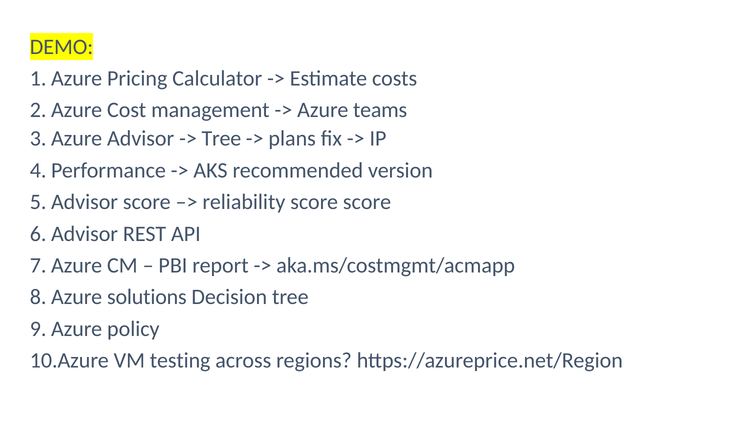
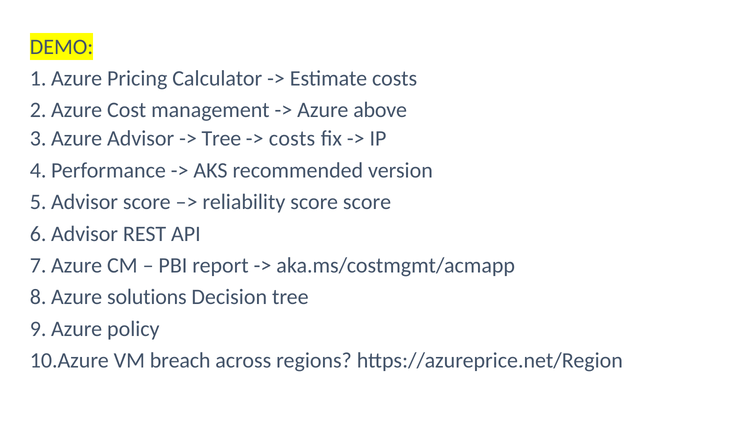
teams: teams -> above
plans at (292, 139): plans -> costs
testing: testing -> breach
